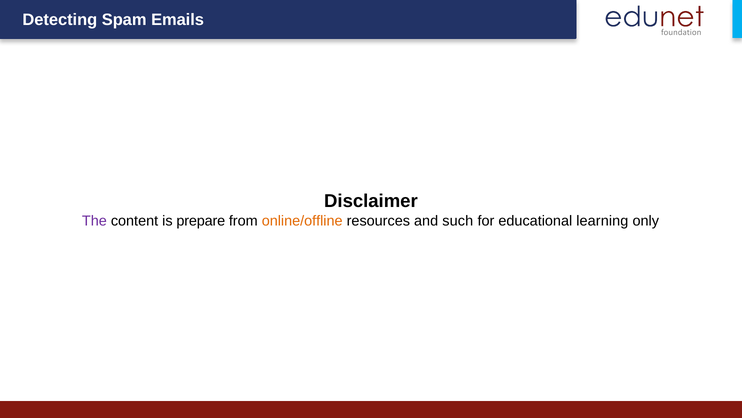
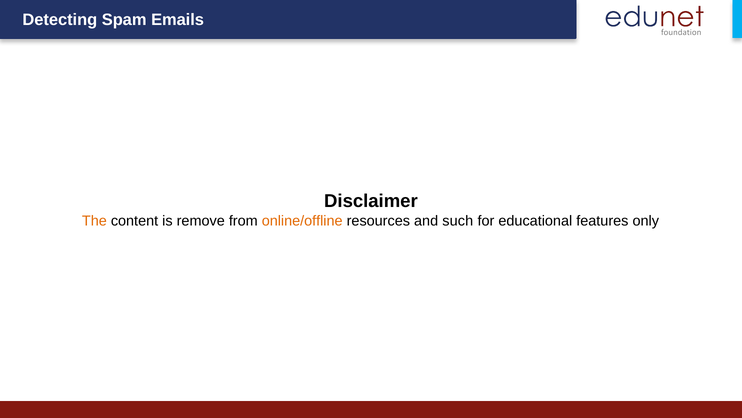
The colour: purple -> orange
prepare: prepare -> remove
learning: learning -> features
